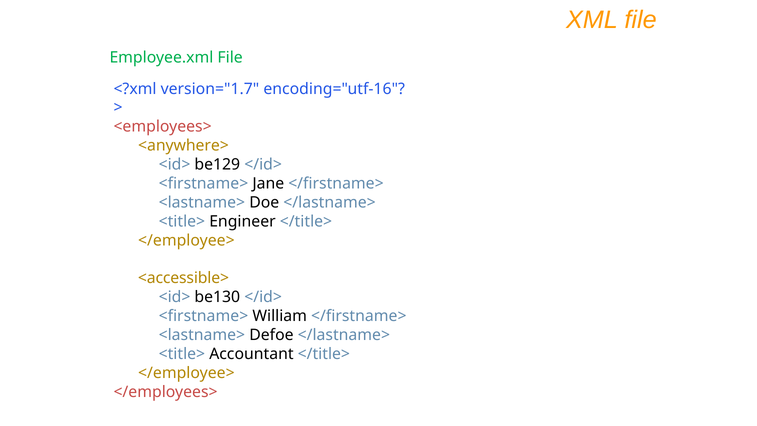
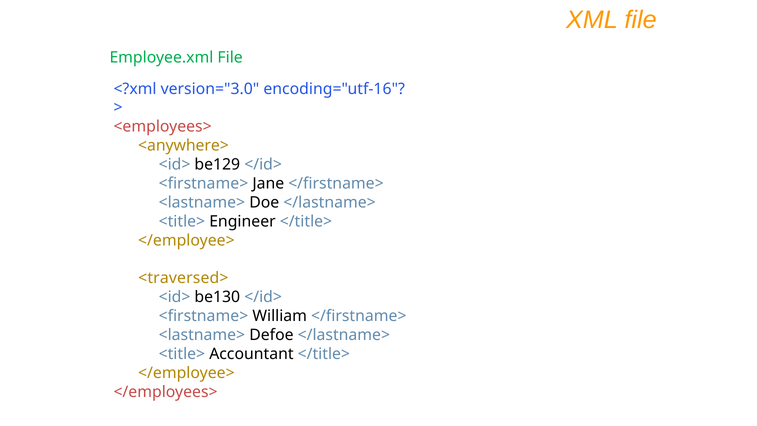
version="1.7: version="1.7 -> version="3.0
<accessible>: <accessible> -> <traversed>
